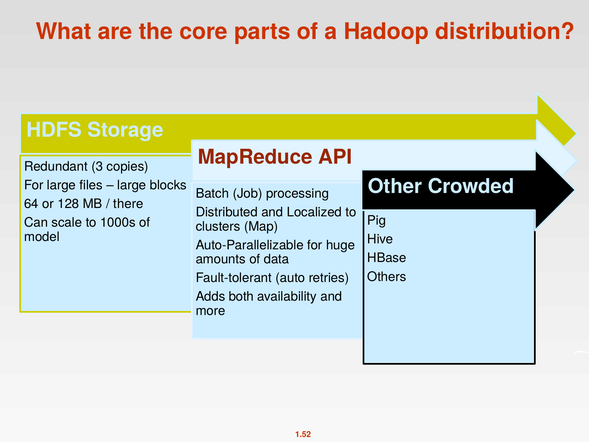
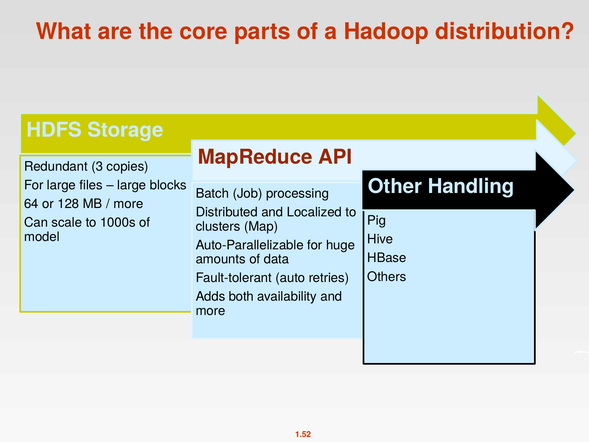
Crowded: Crowded -> Handling
there at (128, 204): there -> more
